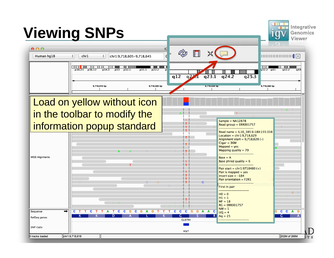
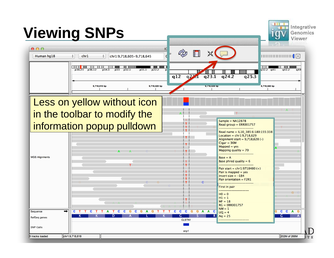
Load: Load -> Less
standard: standard -> pulldown
